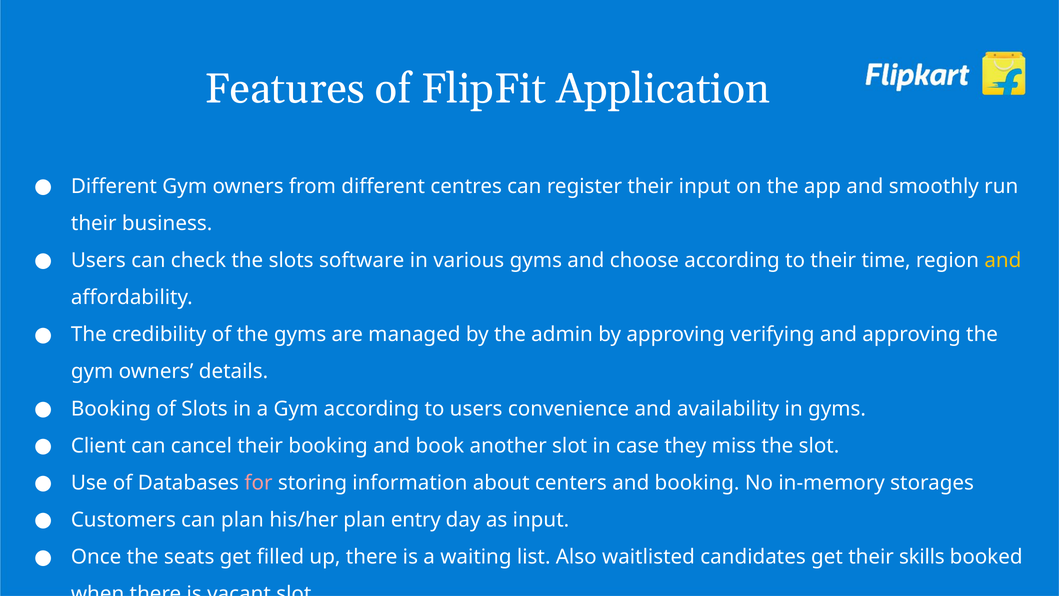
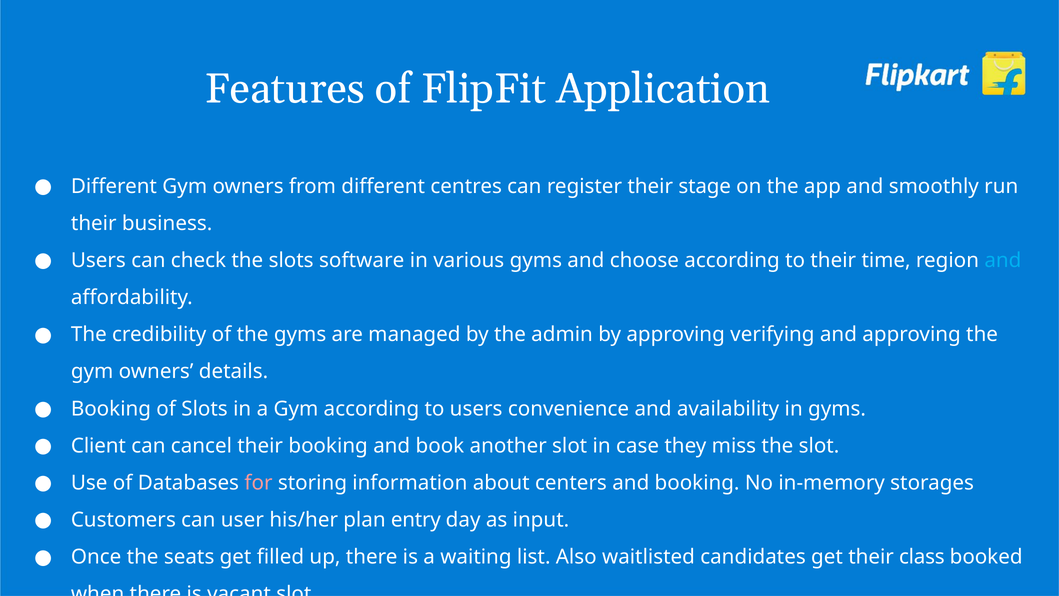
their input: input -> stage
and at (1003, 260) colour: yellow -> light blue
can plan: plan -> user
skills: skills -> class
